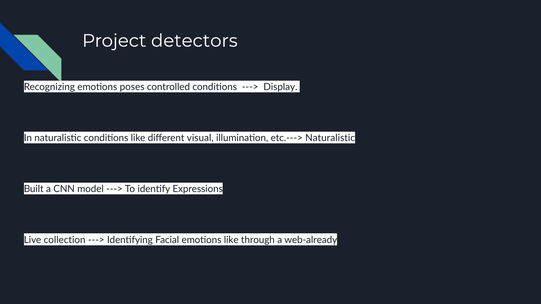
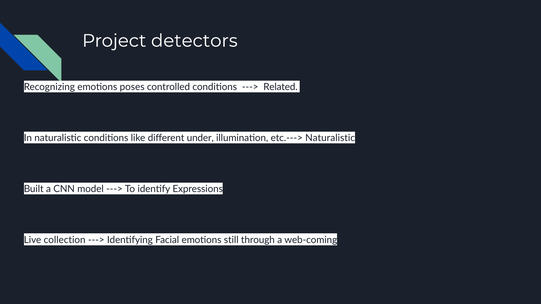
Display: Display -> Related
visual: visual -> under
emotions like: like -> still
web-already: web-already -> web-coming
